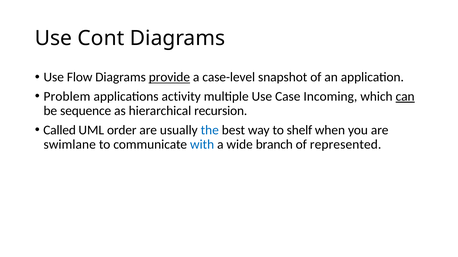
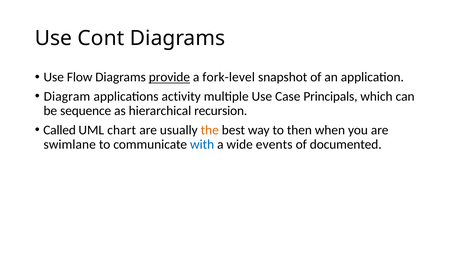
case-level: case-level -> fork-level
Problem: Problem -> Diagram
Incoming: Incoming -> Principals
can underline: present -> none
order: order -> chart
the colour: blue -> orange
shelf: shelf -> then
branch: branch -> events
represented: represented -> documented
